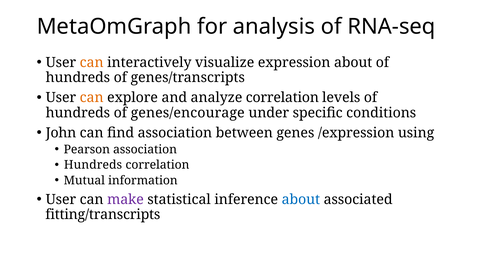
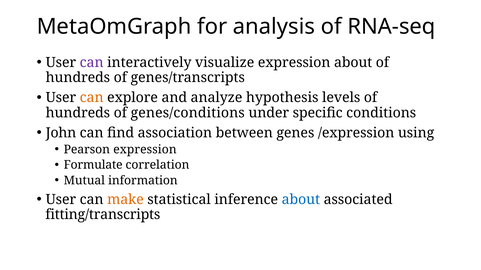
can at (92, 63) colour: orange -> purple
analyze correlation: correlation -> hypothesis
genes/encourage: genes/encourage -> genes/conditions
Pearson association: association -> expression
Hundreds at (93, 165): Hundreds -> Formulate
make colour: purple -> orange
